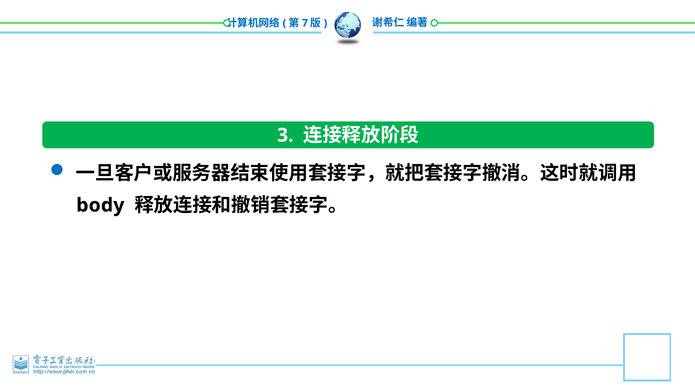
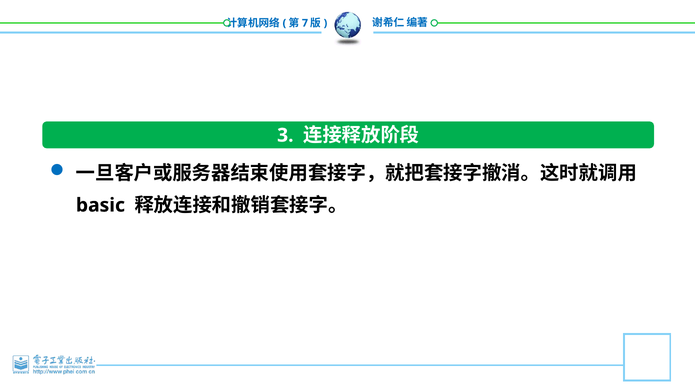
body: body -> basic
